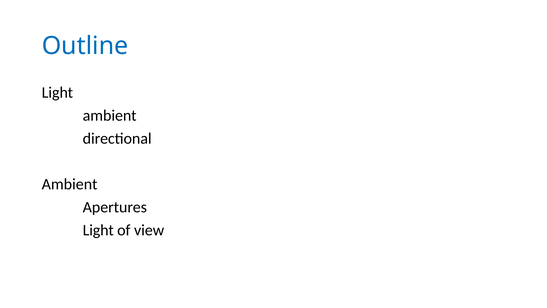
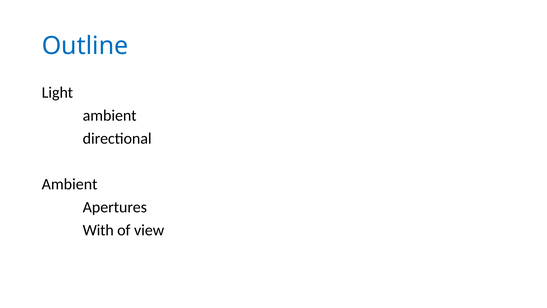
Light at (98, 230): Light -> With
